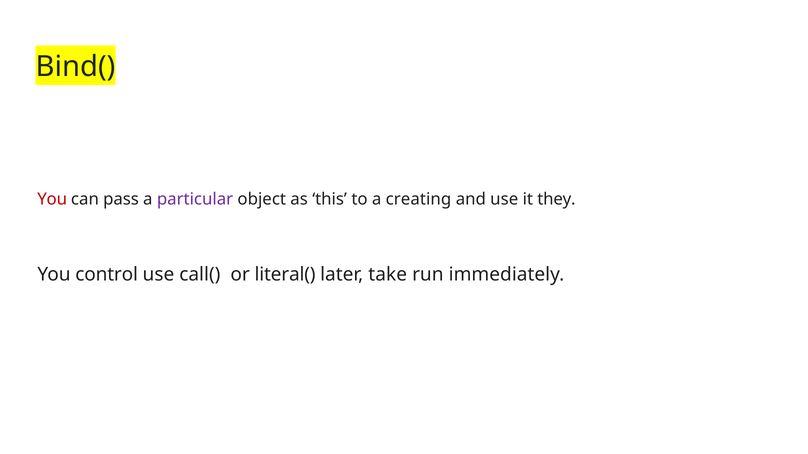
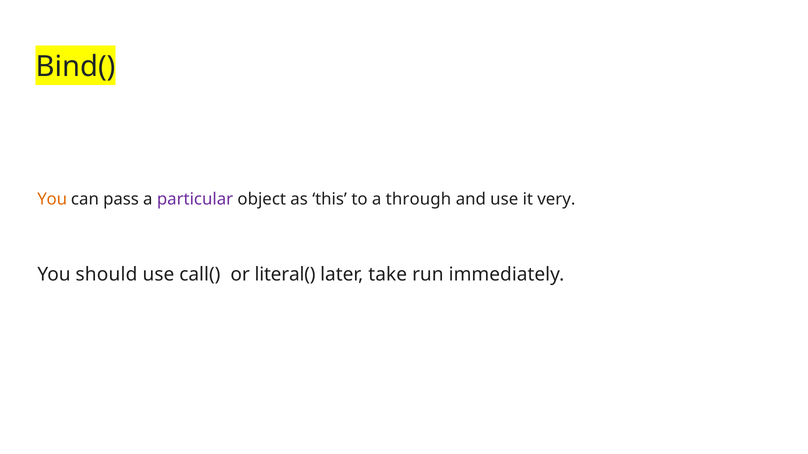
You at (52, 200) colour: red -> orange
creating: creating -> through
they: they -> very
control: control -> should
